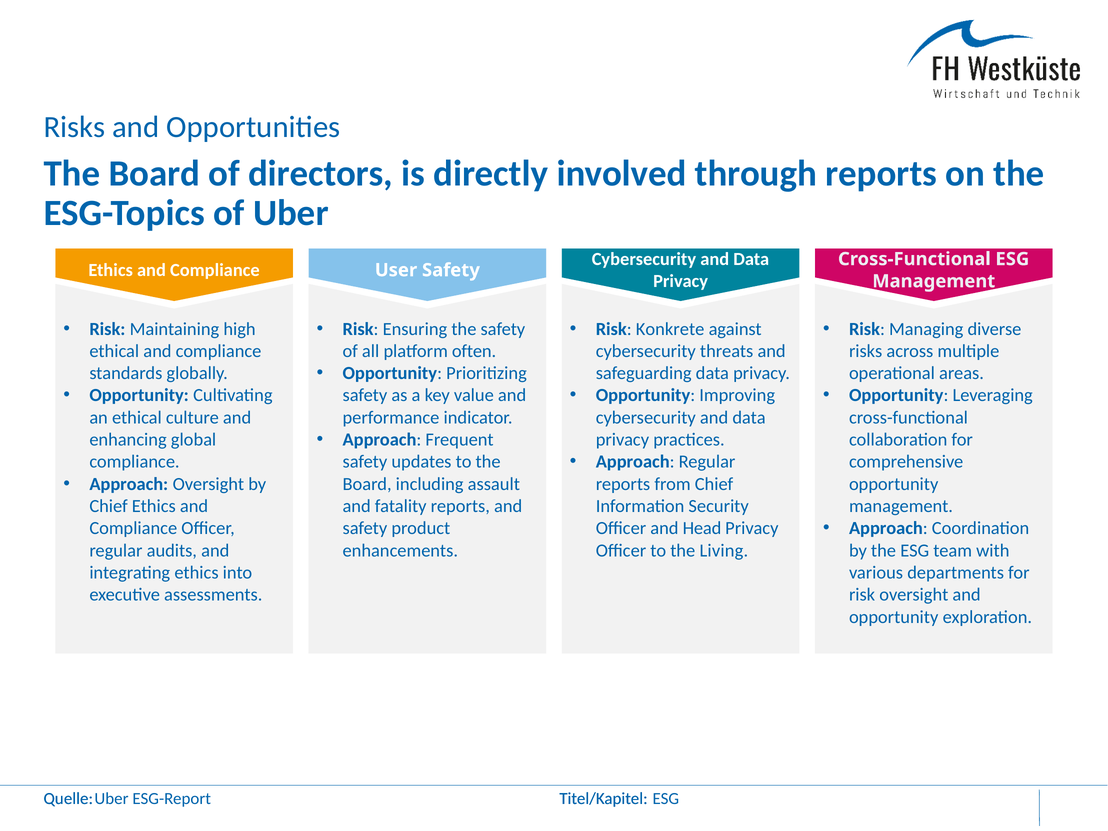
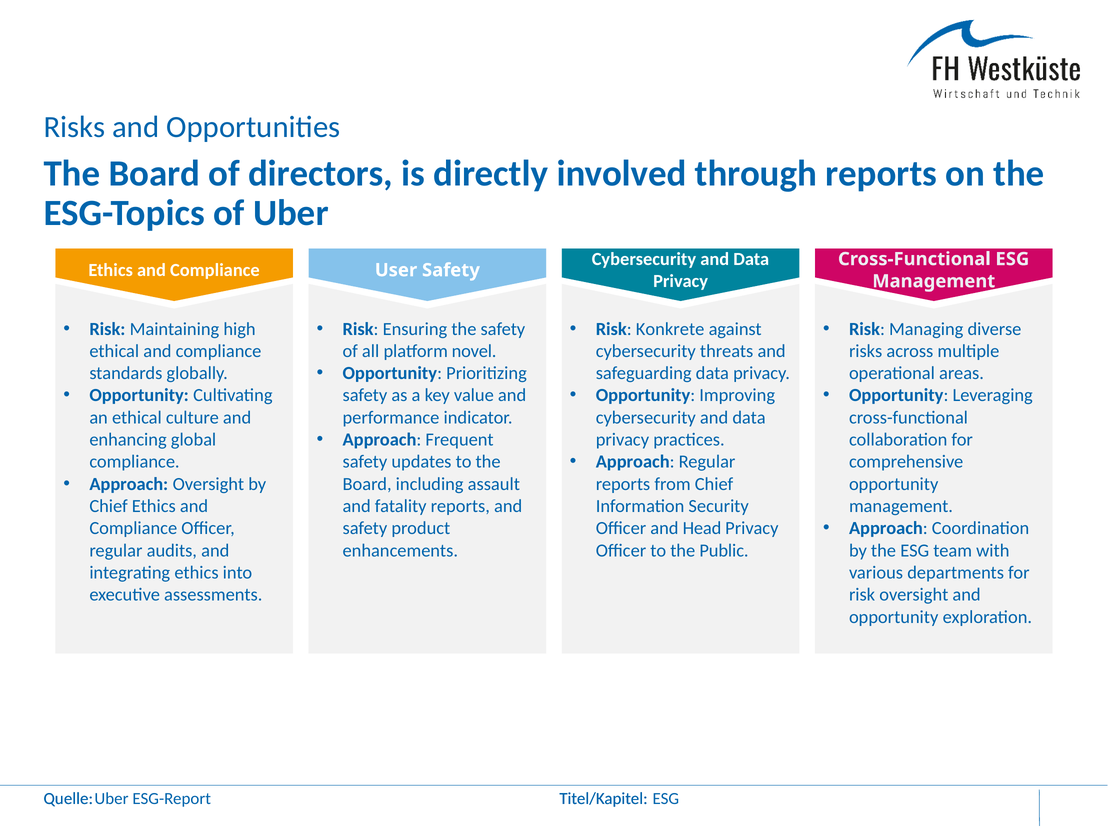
often: often -> novel
Living: Living -> Public
